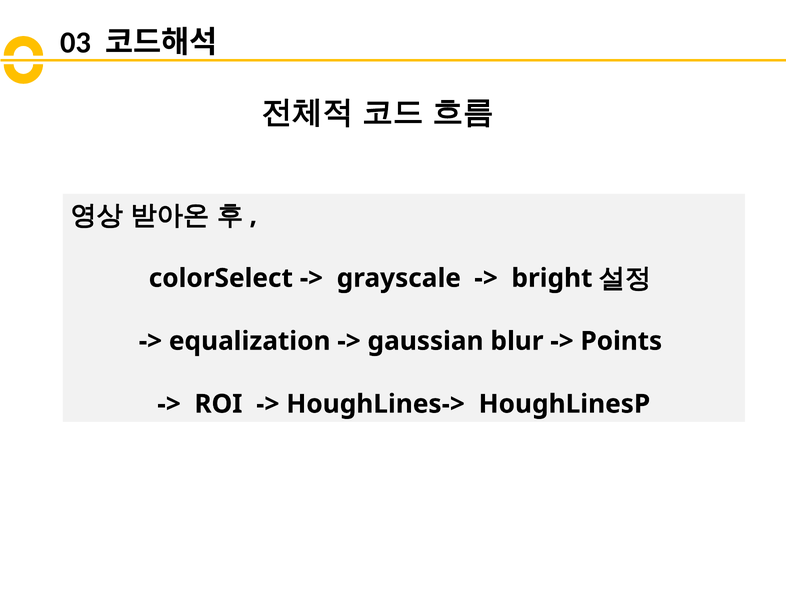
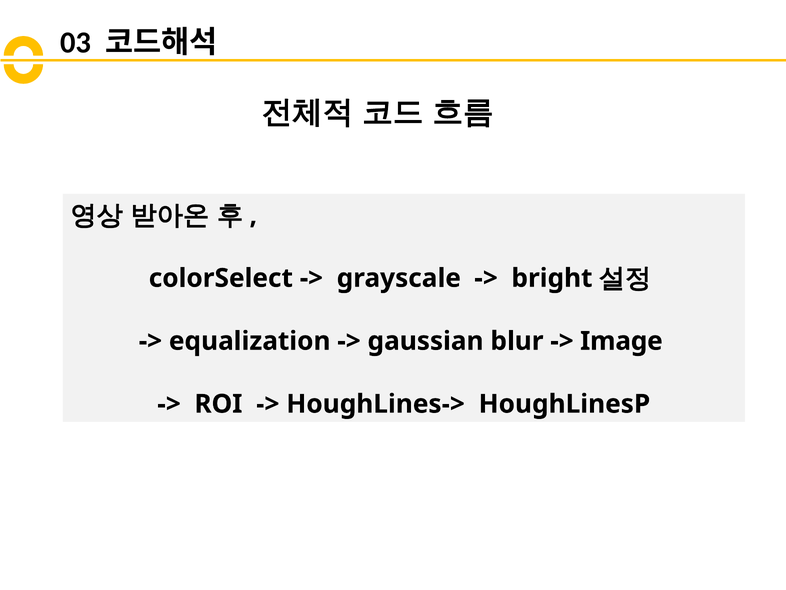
Points: Points -> Image
